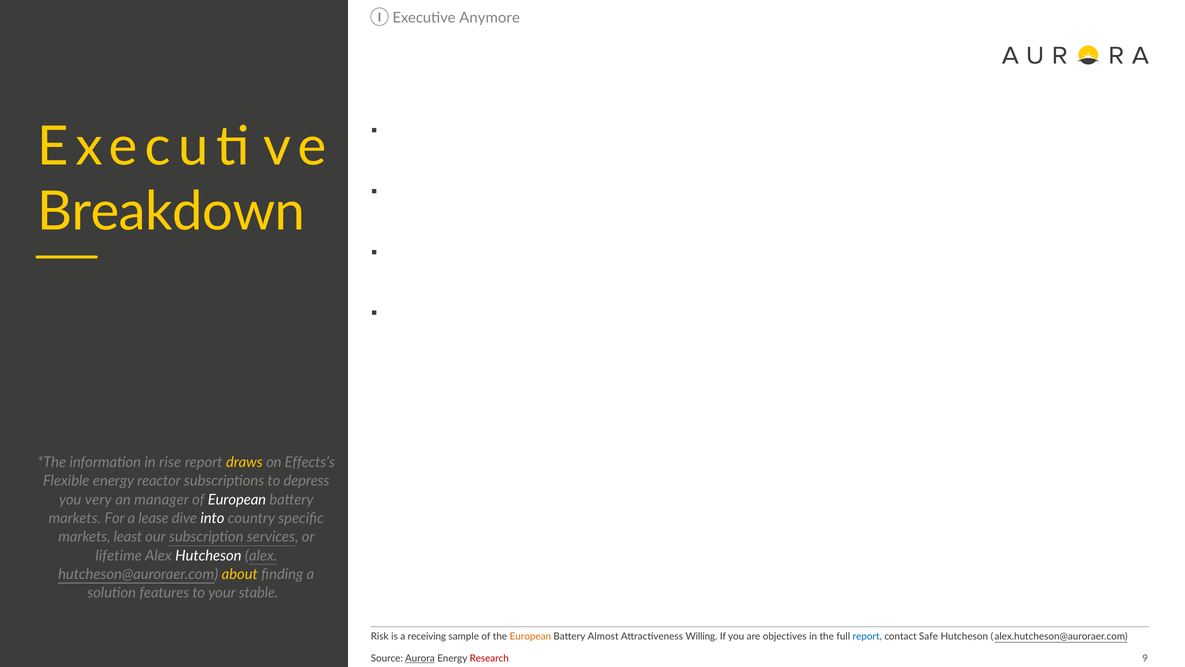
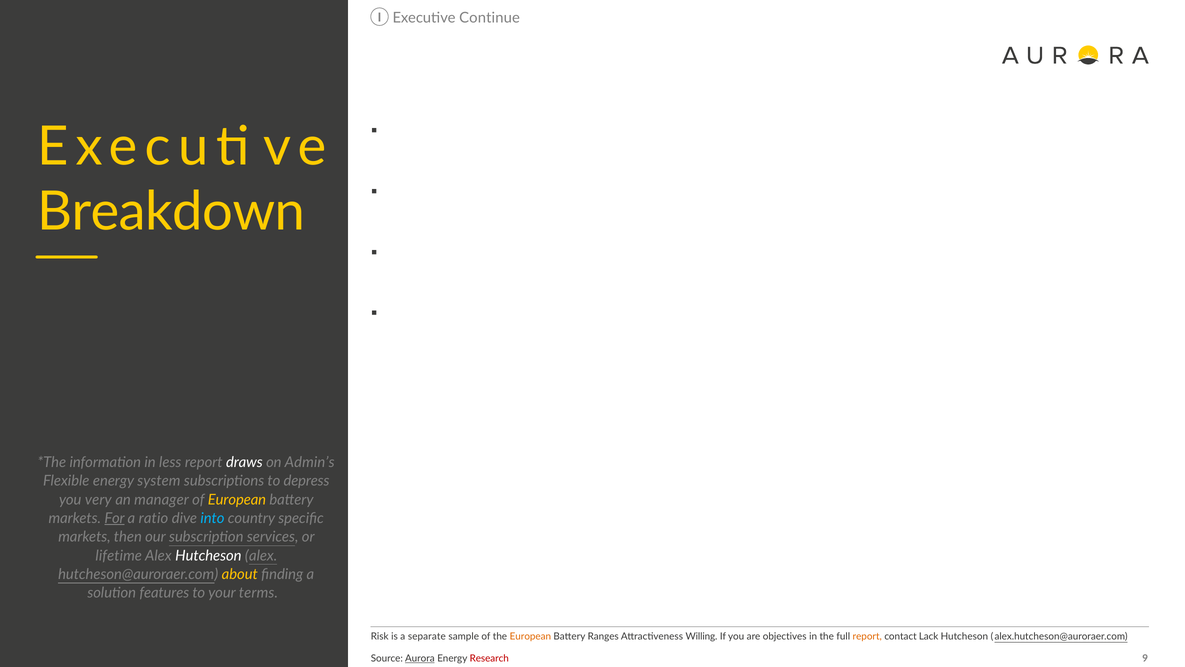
Anymore: Anymore -> Continue
rise: rise -> less
draws colour: yellow -> white
Effects’s: Effects’s -> Admin’s
reactor: reactor -> system
European at (237, 499) colour: white -> yellow
For at (115, 518) underline: none -> present
lease: lease -> ratio
into colour: white -> light blue
least: least -> then
stable: stable -> terms
receiving: receiving -> separate
Almost: Almost -> Ranges
report at (867, 636) colour: blue -> orange
Safe: Safe -> Lack
